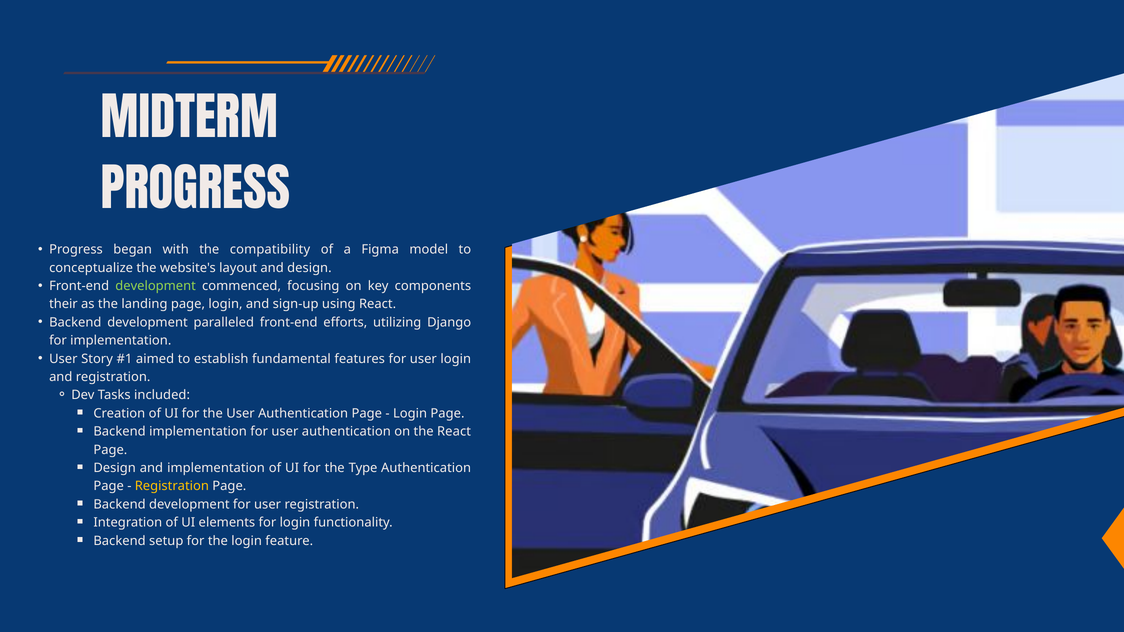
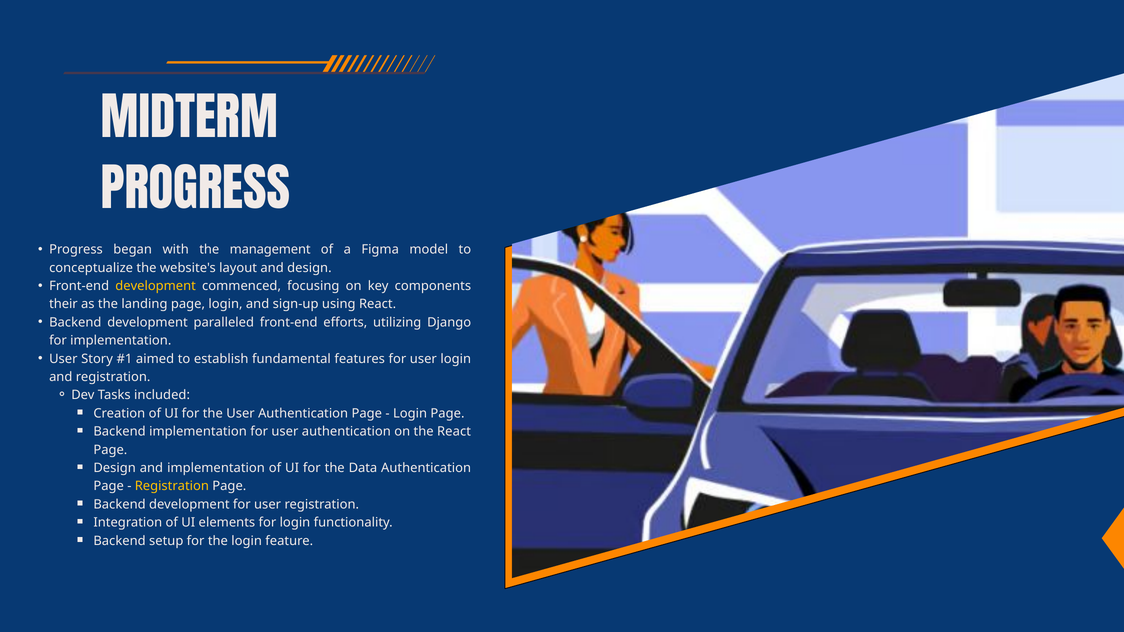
compatibility: compatibility -> management
development at (156, 286) colour: light green -> yellow
Type: Type -> Data
